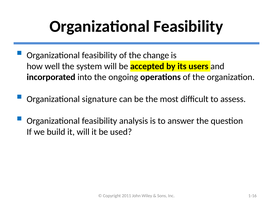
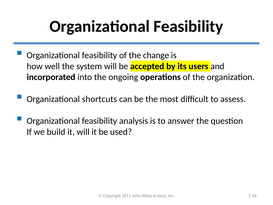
signature: signature -> shortcuts
